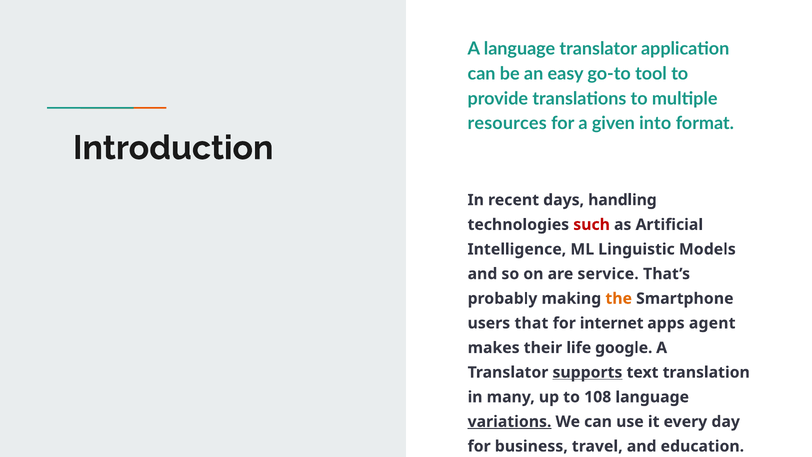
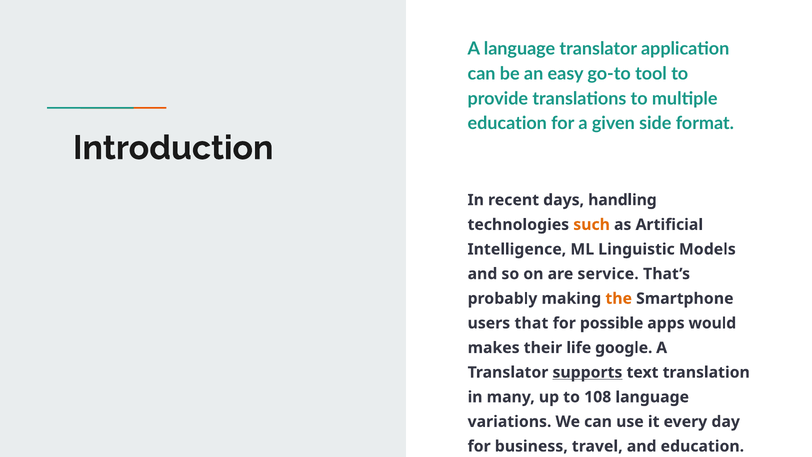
resources at (507, 123): resources -> education
into: into -> side
such colour: red -> orange
internet: internet -> possible
agent: agent -> would
variations underline: present -> none
